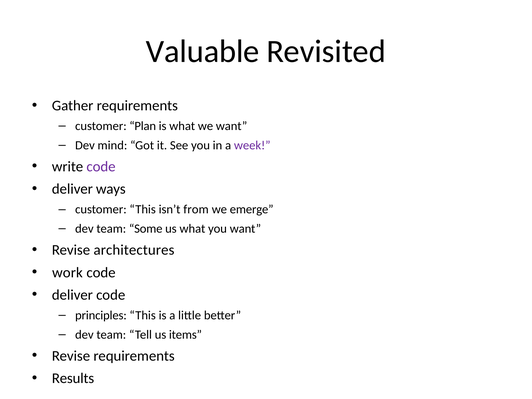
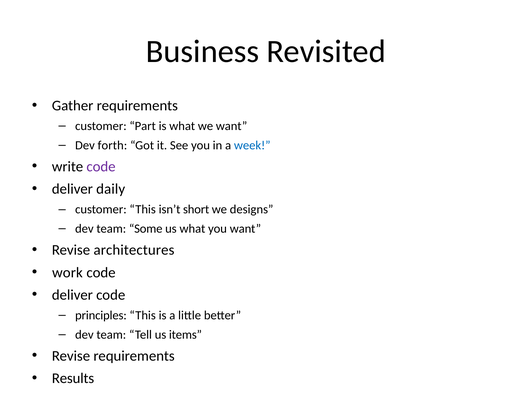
Valuable: Valuable -> Business
Plan: Plan -> Part
mind: mind -> forth
week colour: purple -> blue
ways: ways -> daily
from: from -> short
emerge: emerge -> designs
